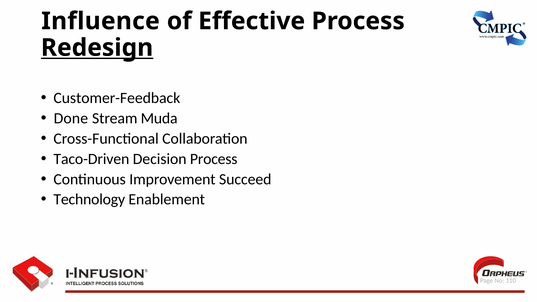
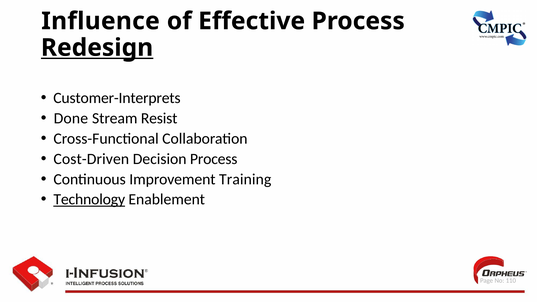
Customer-Feedback: Customer-Feedback -> Customer-Interprets
Muda: Muda -> Resist
Taco-Driven: Taco-Driven -> Cost-Driven
Succeed: Succeed -> Training
Technology underline: none -> present
